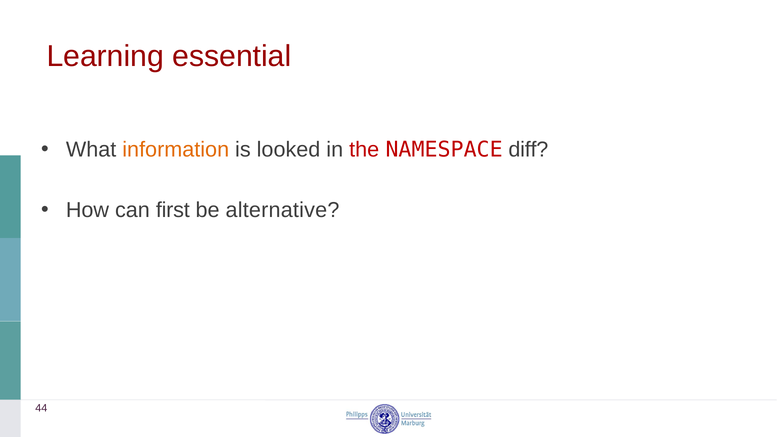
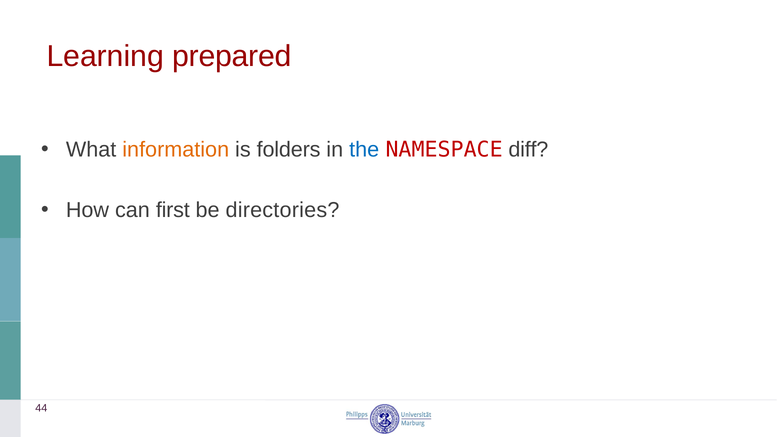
essential: essential -> prepared
looked: looked -> folders
the colour: red -> blue
alternative: alternative -> directories
